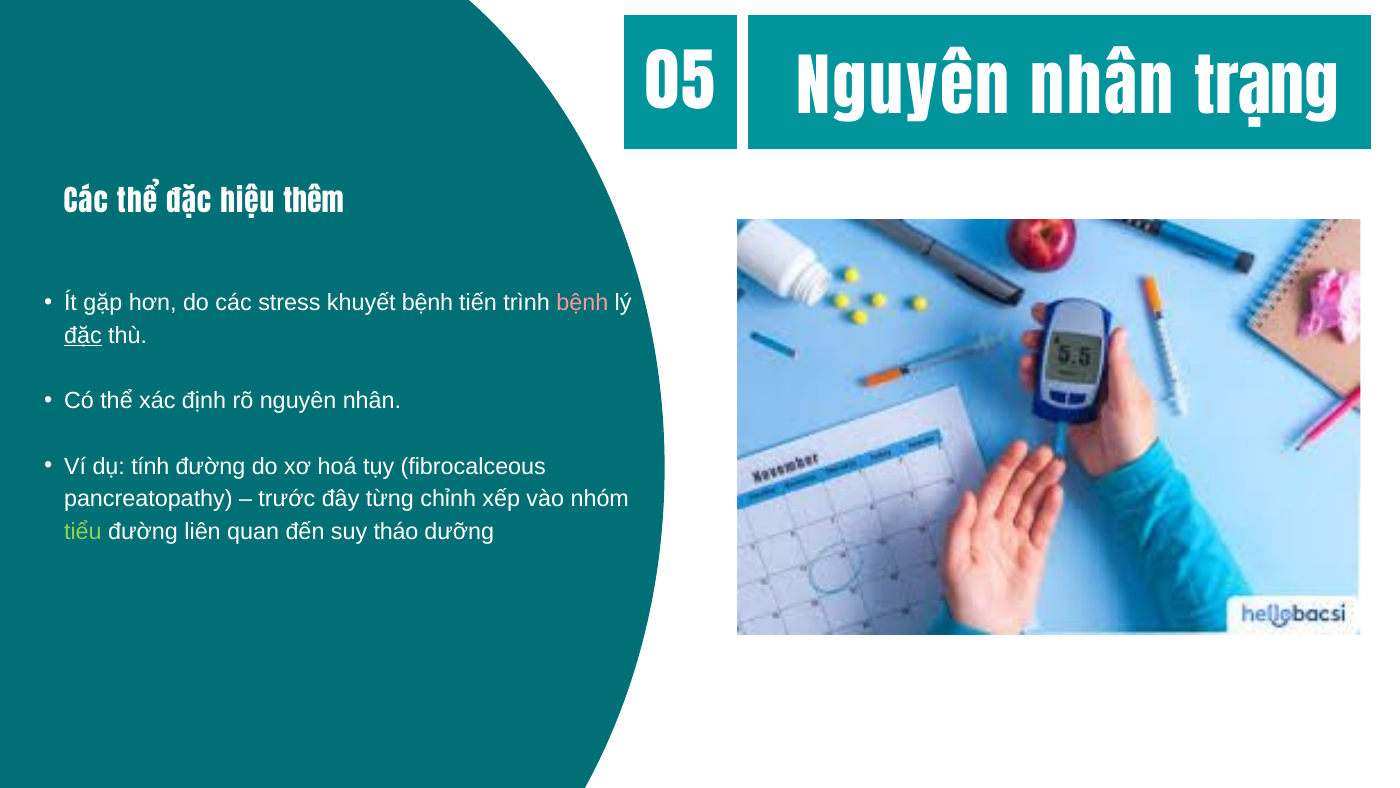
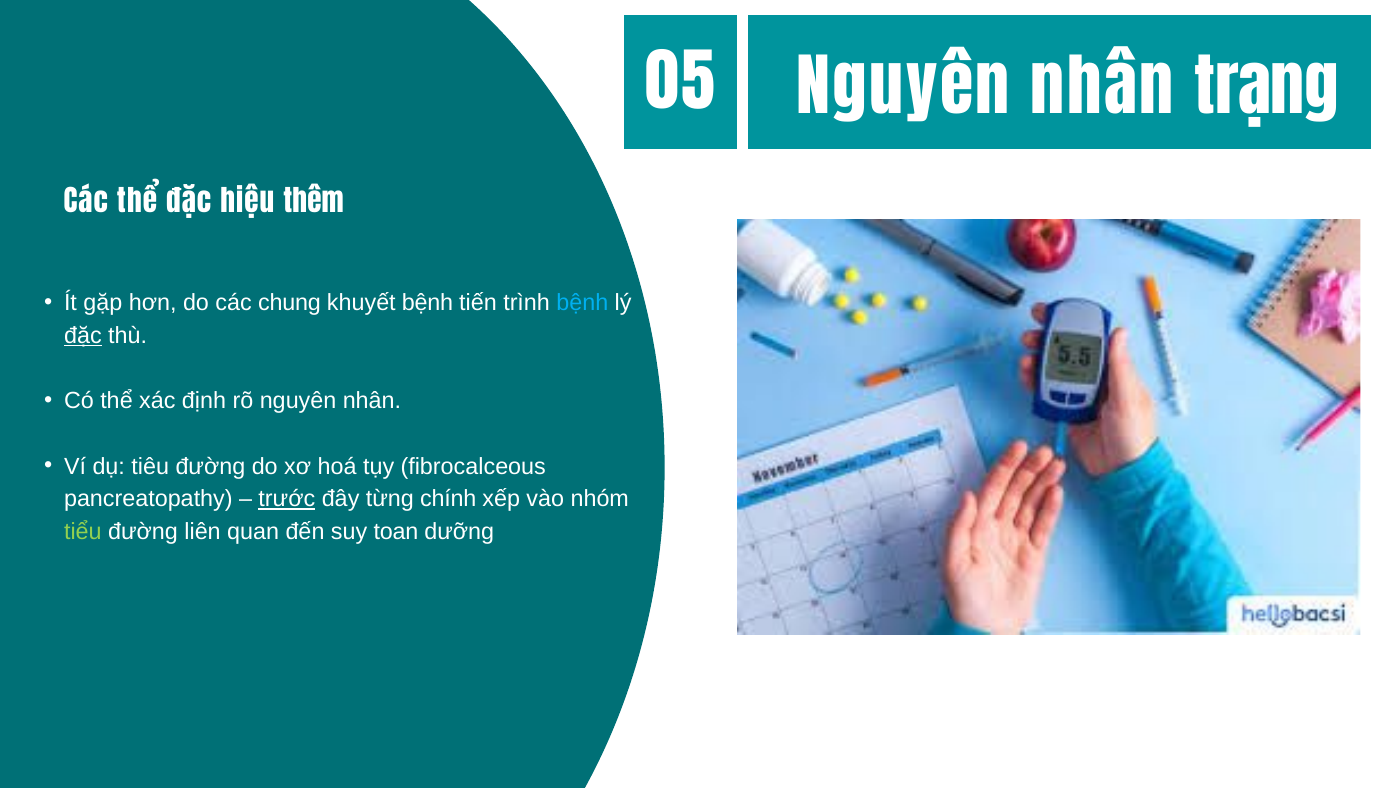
stress: stress -> chung
bệnh at (582, 303) colour: pink -> light blue
tính: tính -> tiêu
trước underline: none -> present
chỉnh: chỉnh -> chính
tháo: tháo -> toan
